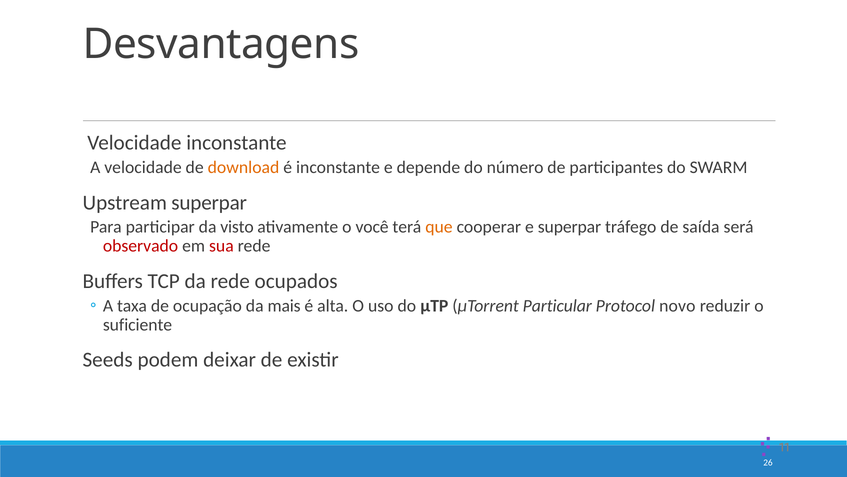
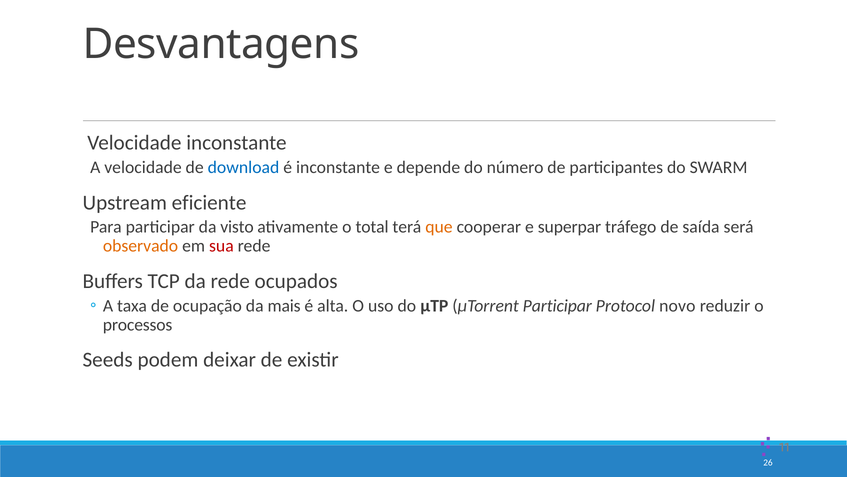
download colour: orange -> blue
Upstream superpar: superpar -> eficiente
você: você -> total
observado colour: red -> orange
µTorrent Particular: Particular -> Participar
suficiente: suficiente -> processos
